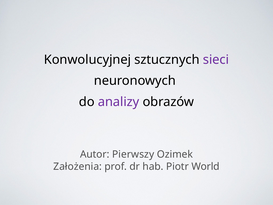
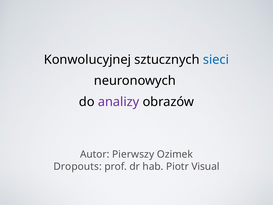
sieci colour: purple -> blue
Założenia: Założenia -> Dropouts
World: World -> Visual
